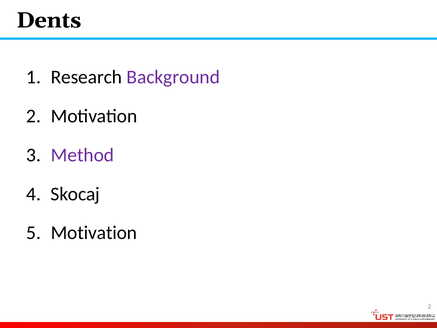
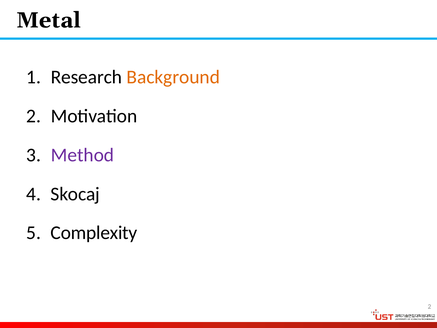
Dents: Dents -> Metal
Background colour: purple -> orange
Motivation at (94, 233): Motivation -> Complexity
